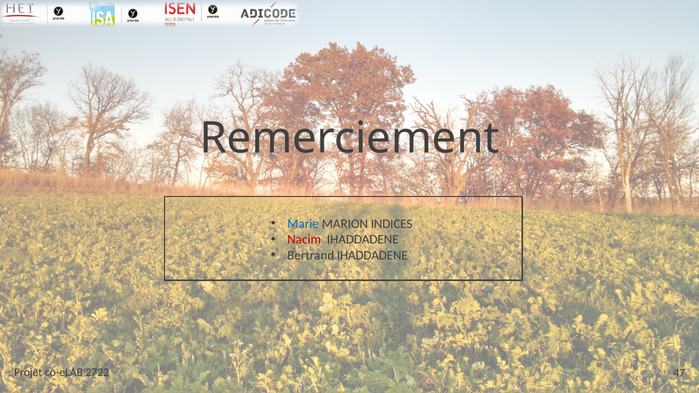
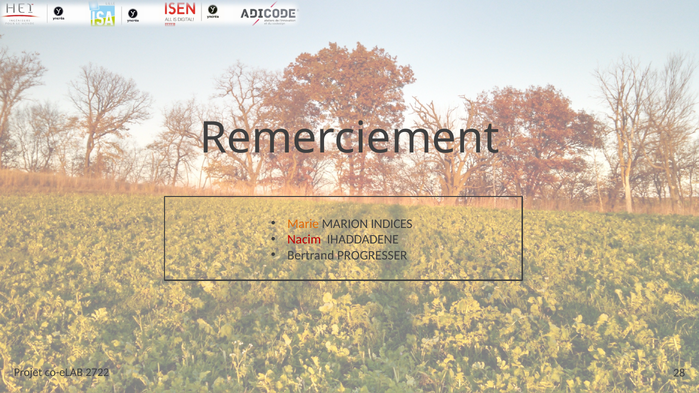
Marie colour: blue -> orange
Bertrand IHADDADENE: IHADDADENE -> PROGRESSER
47: 47 -> 28
